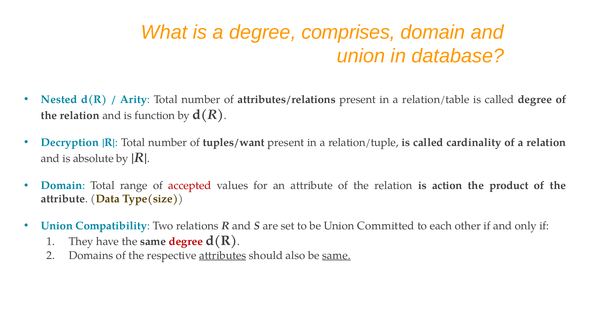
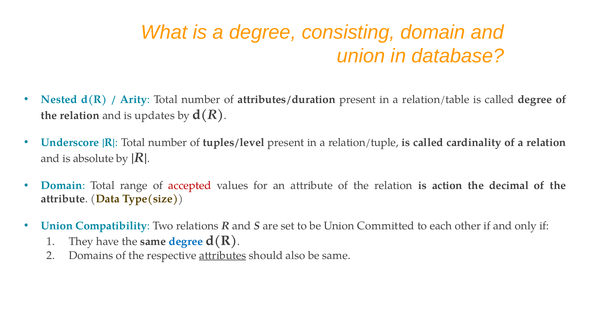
comprises: comprises -> consisting
attributes/relations: attributes/relations -> attributes/duration
function: function -> updates
Decryption: Decryption -> Underscore
tuples/want: tuples/want -> tuples/level
product: product -> decimal
degree at (186, 242) colour: red -> blue
same at (336, 255) underline: present -> none
